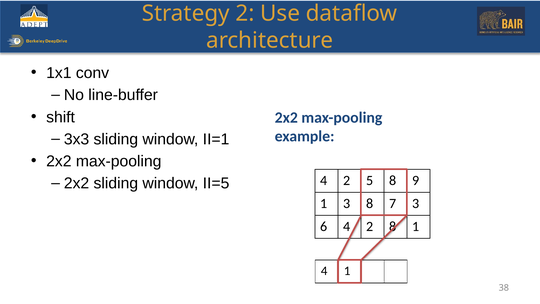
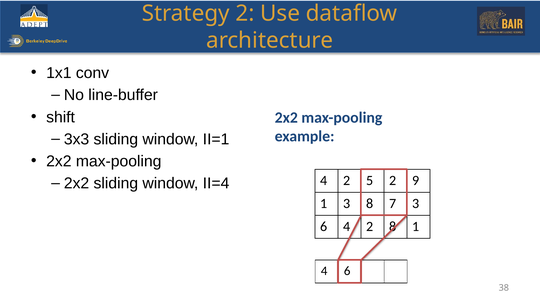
5 8: 8 -> 2
II=5: II=5 -> II=4
4 1: 1 -> 6
